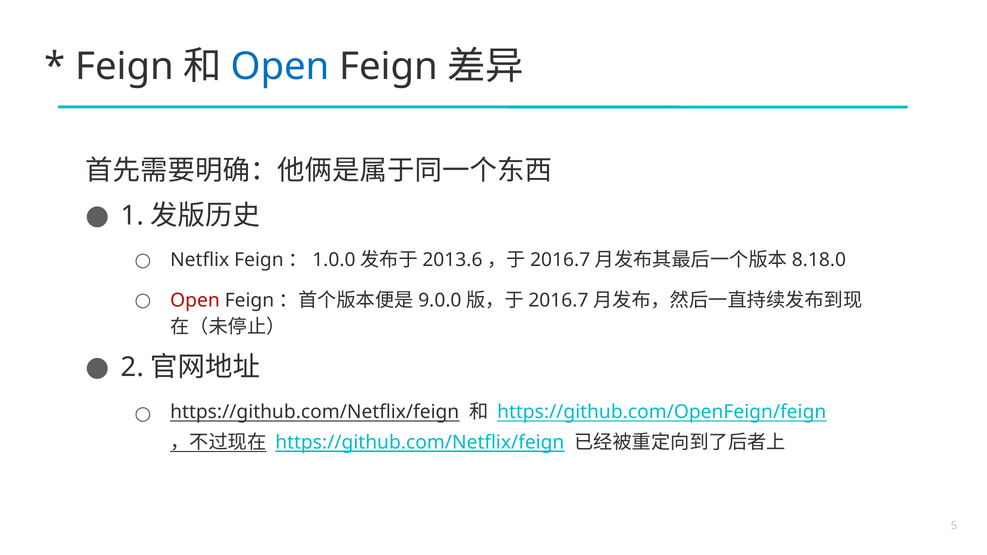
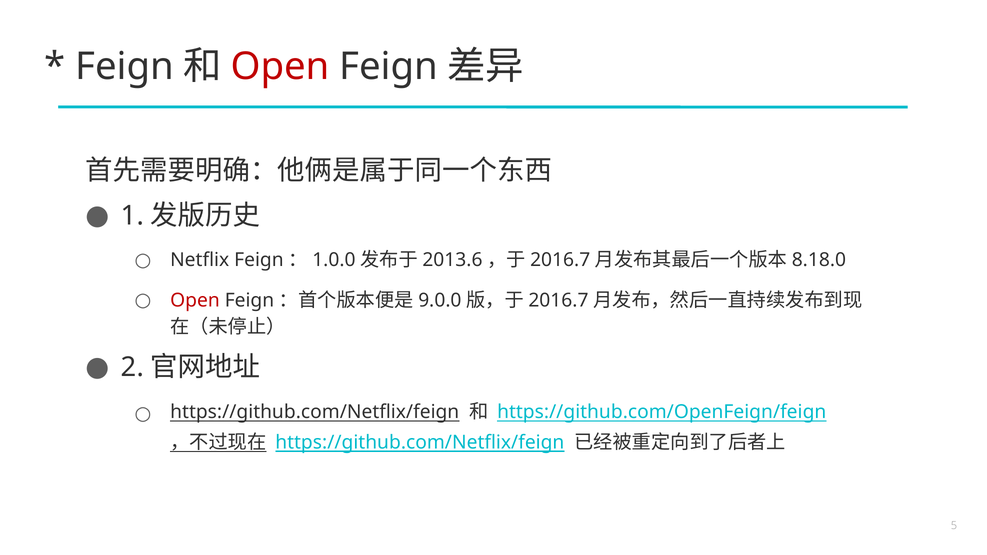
Open at (280, 67) colour: blue -> red
